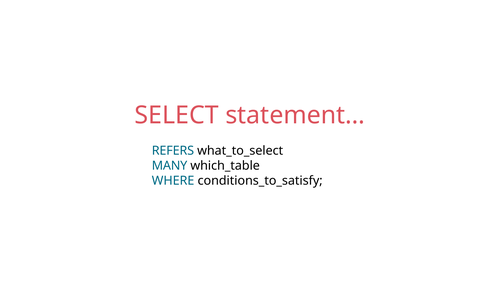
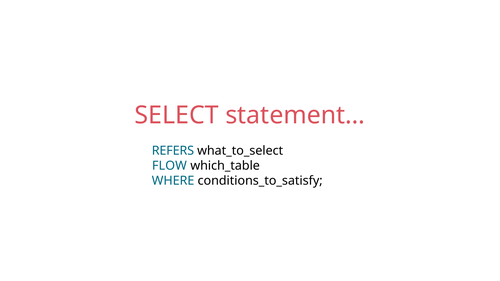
MANY: MANY -> FLOW
